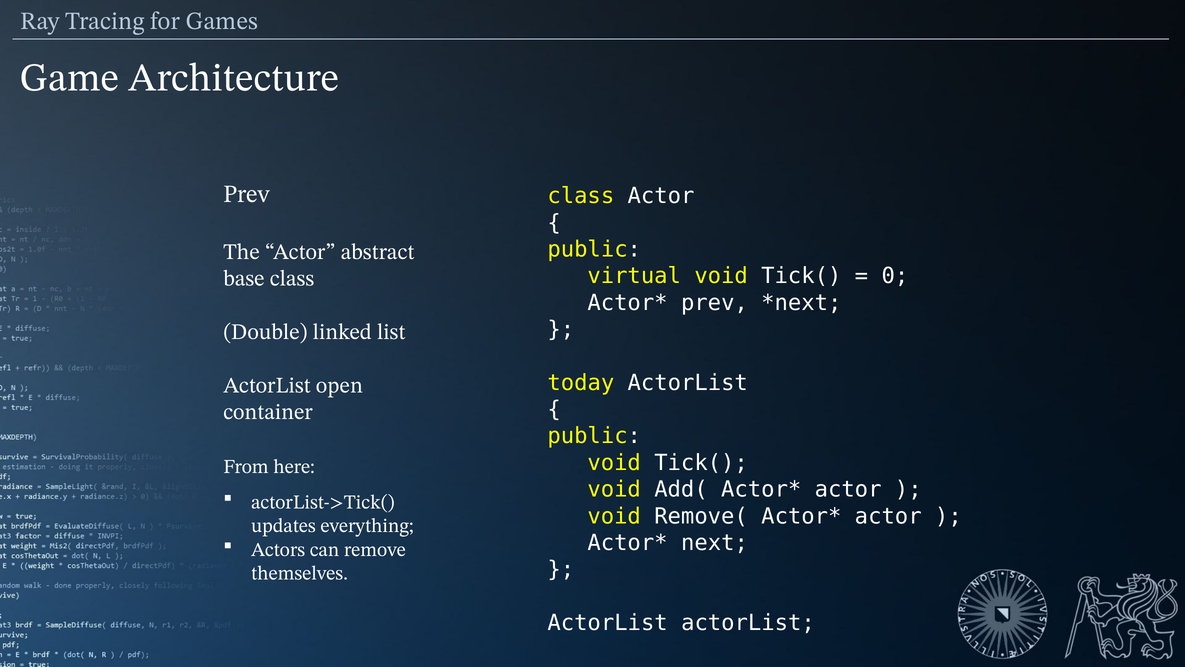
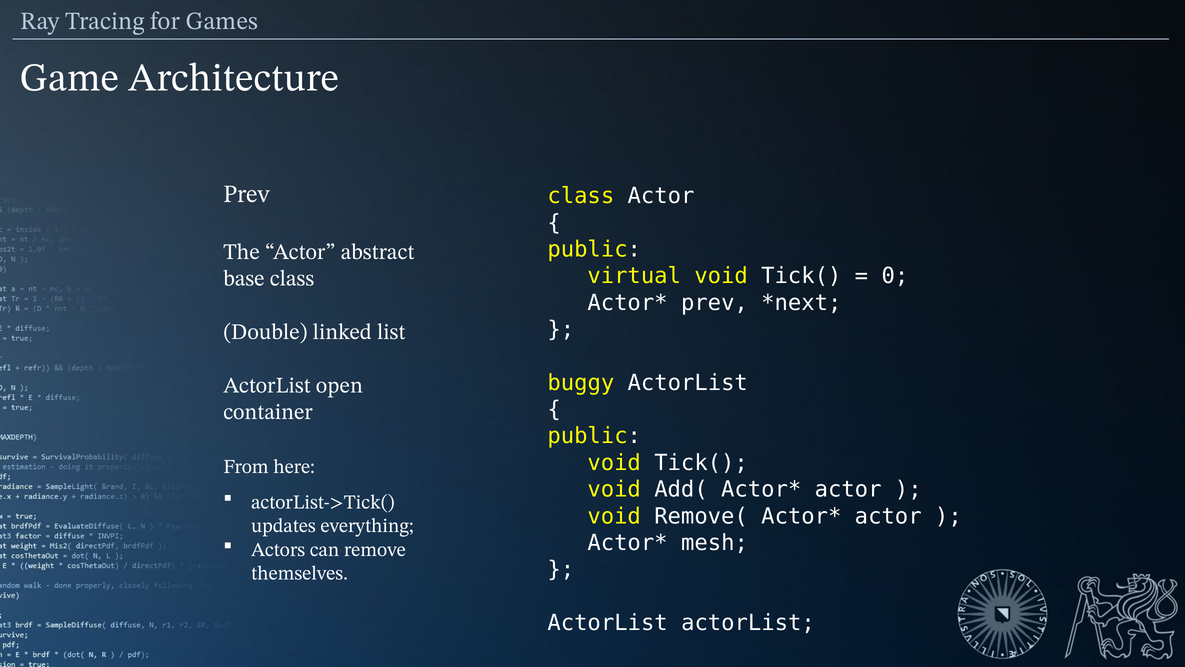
today: today -> buggy
next: next -> mesh
